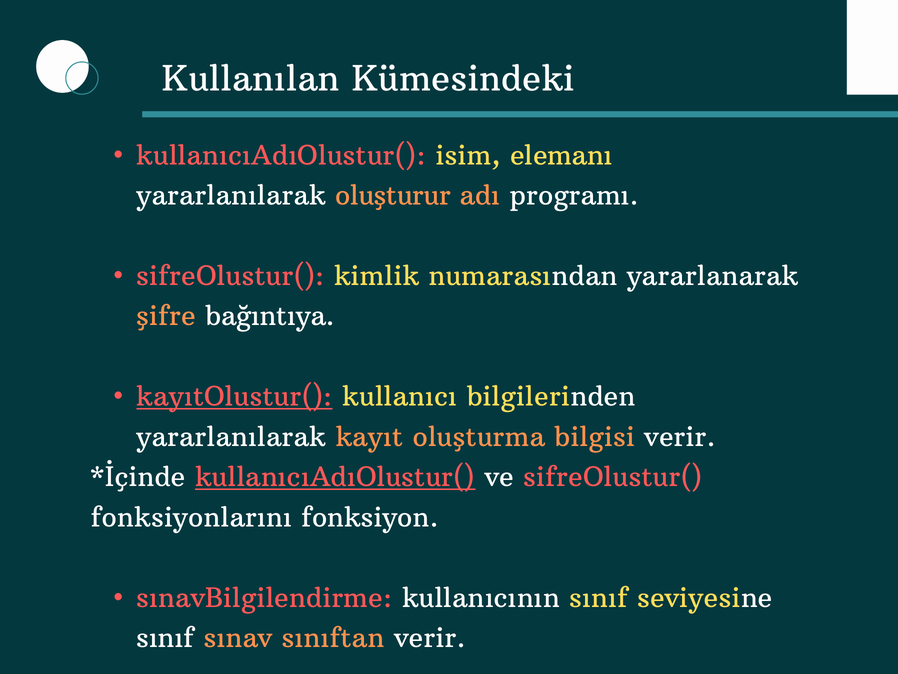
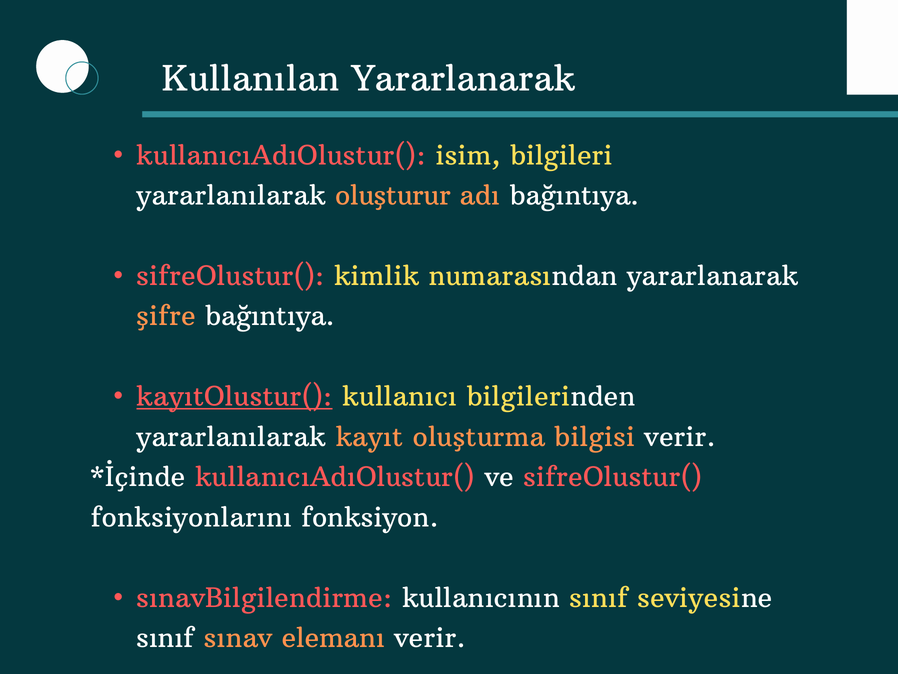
Kullanılan Kümesindeki: Kümesindeki -> Yararlanarak
elemanı: elemanı -> bilgileri
adı programı: programı -> bağıntıya
kullanıcıAdıOlustur( at (335, 477) underline: present -> none
sınıftan: sınıftan -> elemanı
